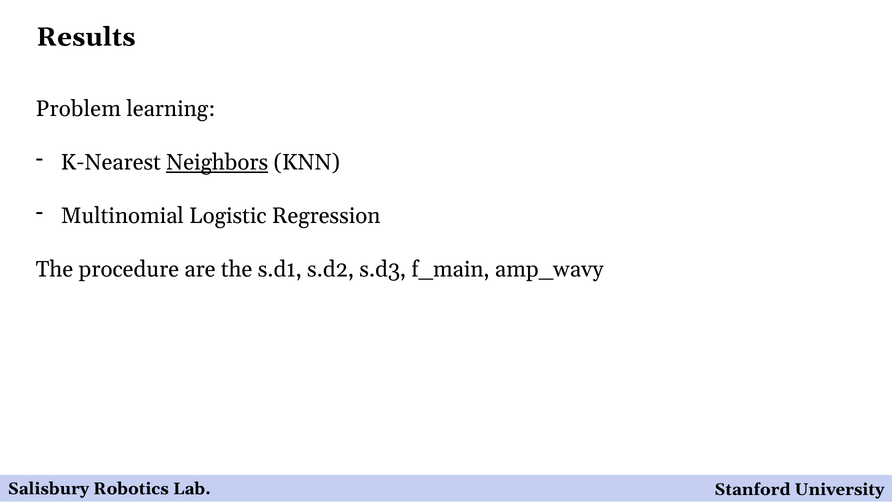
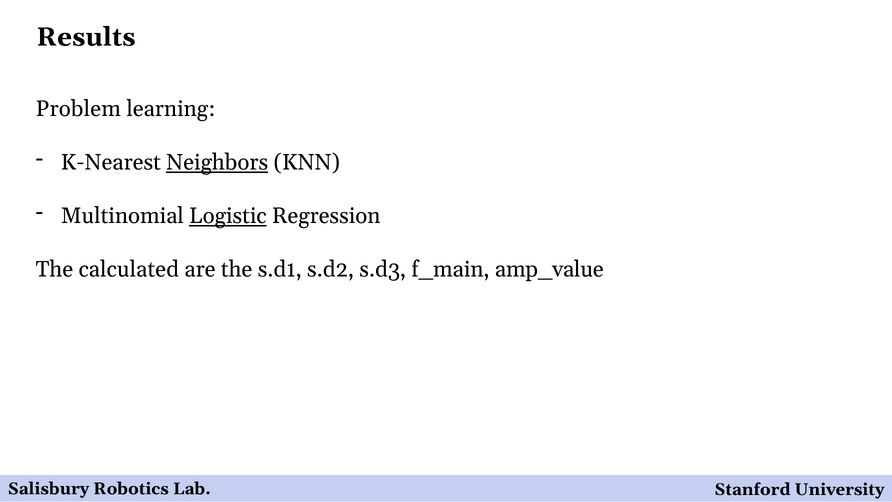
Logistic underline: none -> present
procedure: procedure -> calculated
amp_wavy: amp_wavy -> amp_value
